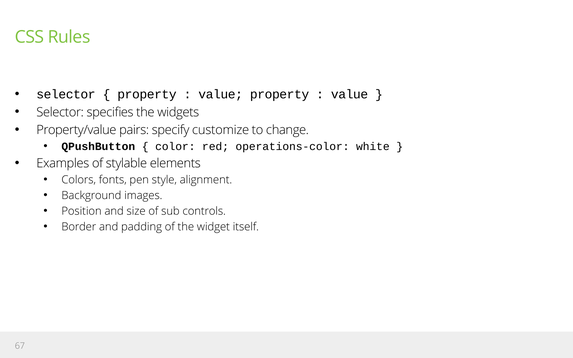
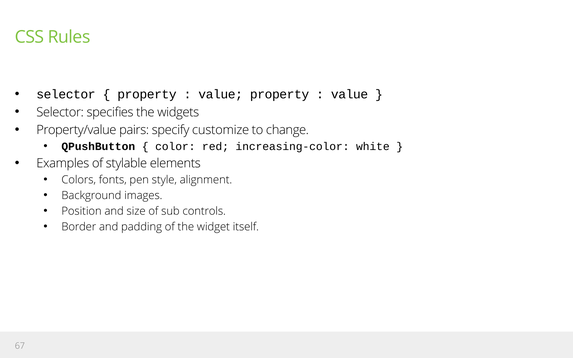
operations-color: operations-color -> increasing-color
